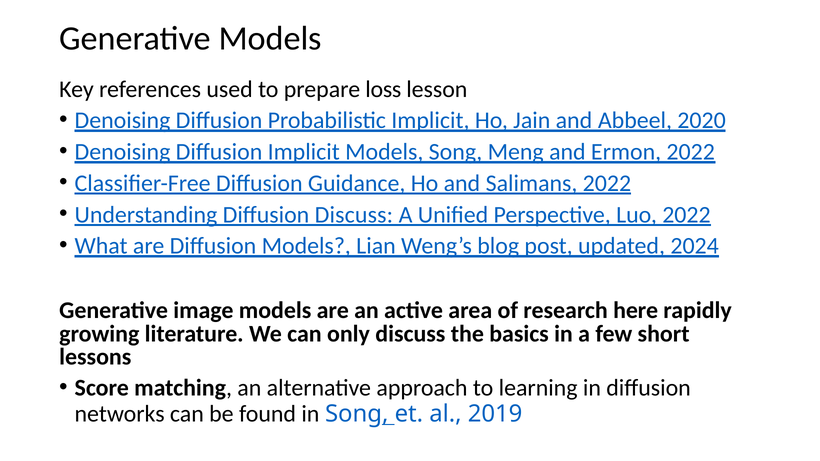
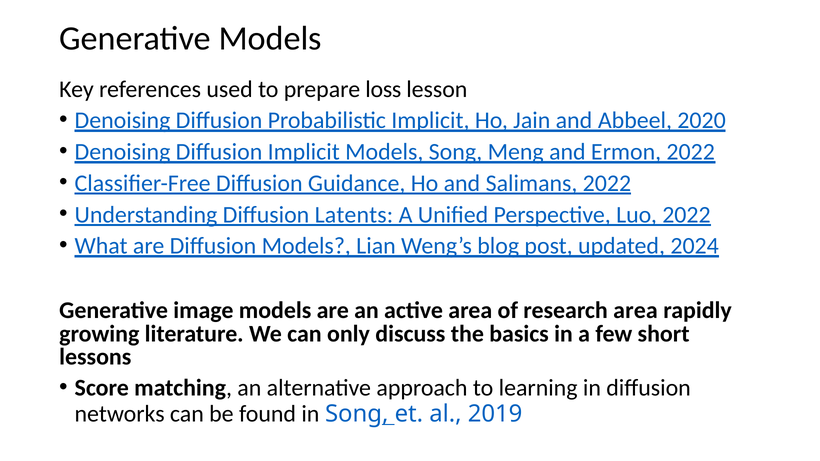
Diffusion Discuss: Discuss -> Latents
research here: here -> area
